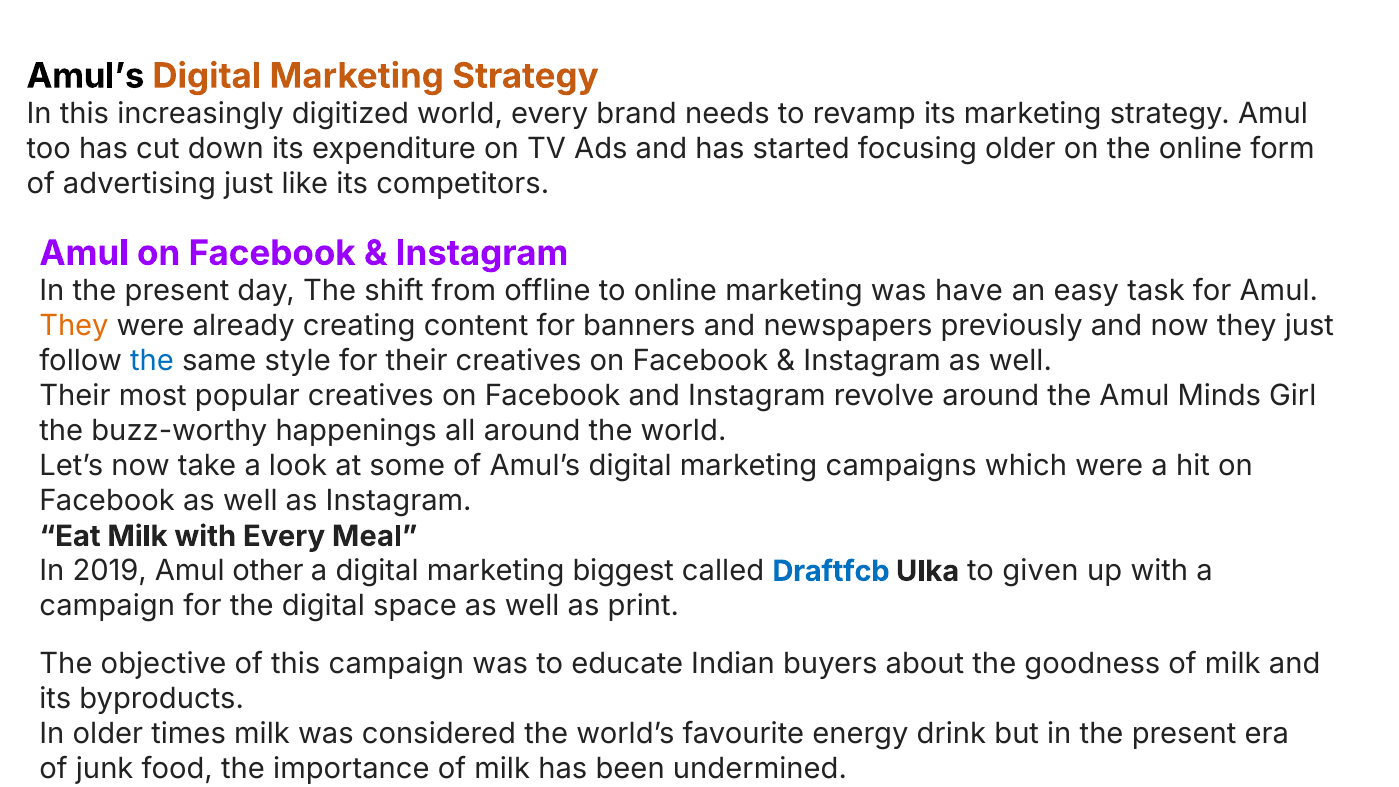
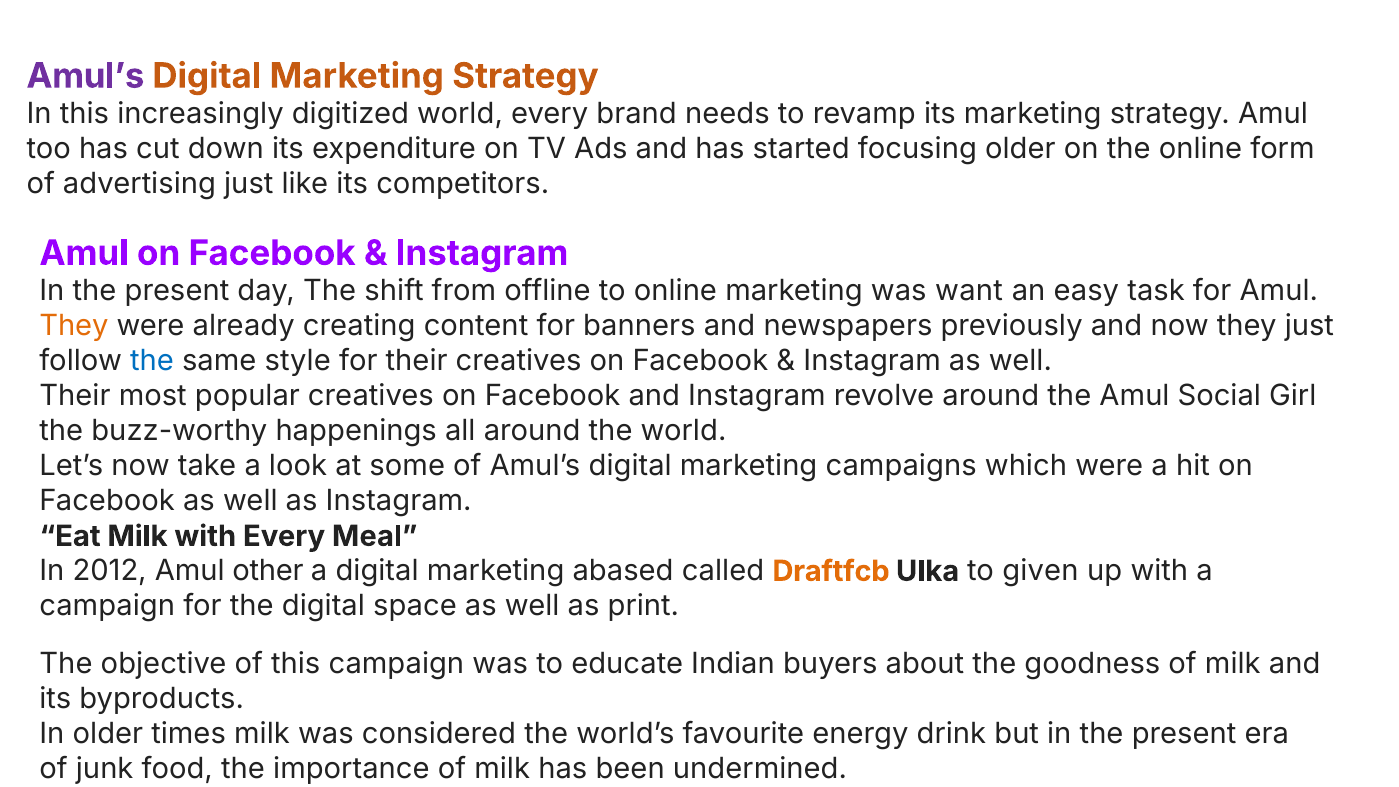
Amul’s at (85, 76) colour: black -> purple
have: have -> want
Minds: Minds -> Social
2019: 2019 -> 2012
biggest: biggest -> abased
Draftfcb colour: blue -> orange
